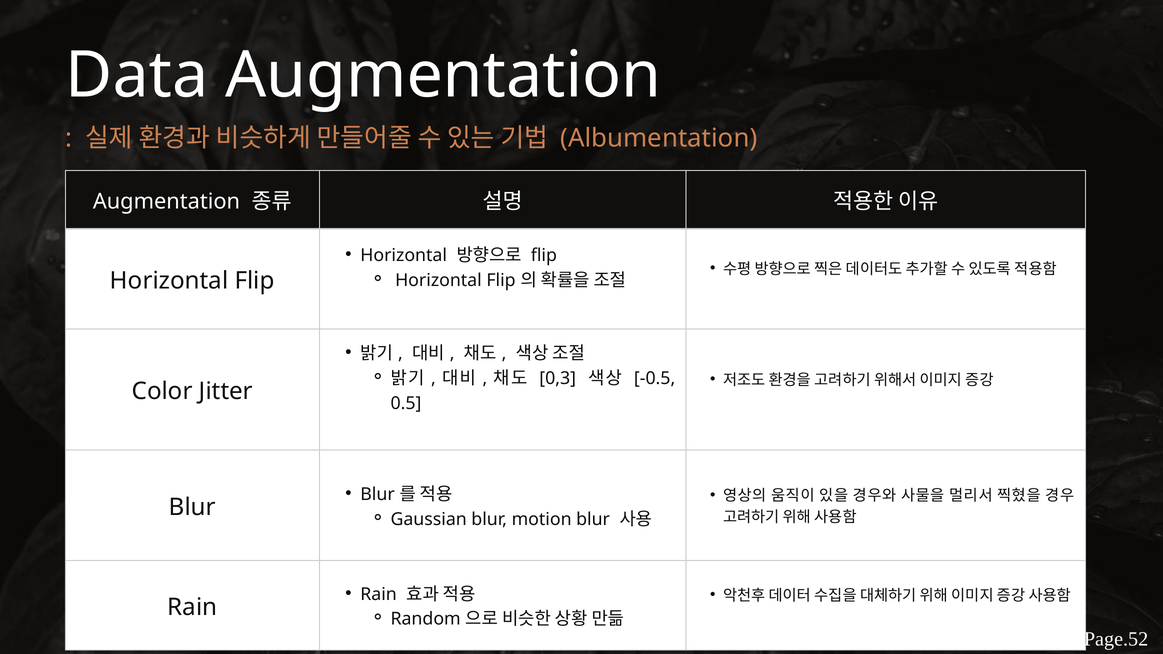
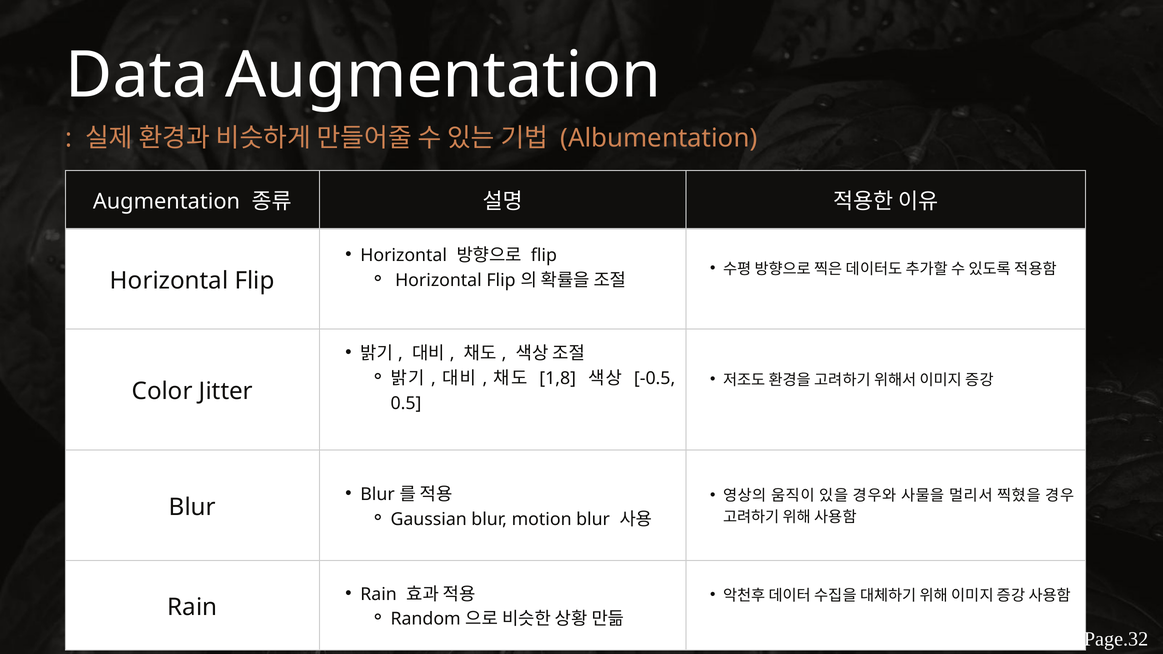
0,3: 0,3 -> 1,8
Page.52: Page.52 -> Page.32
